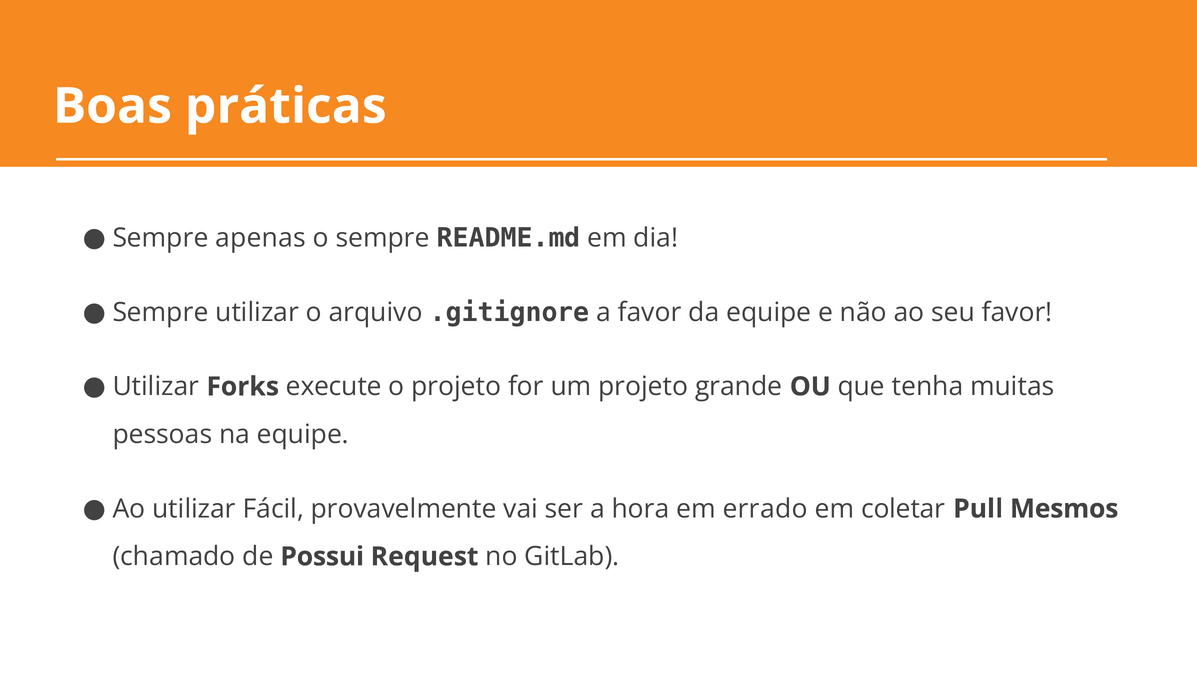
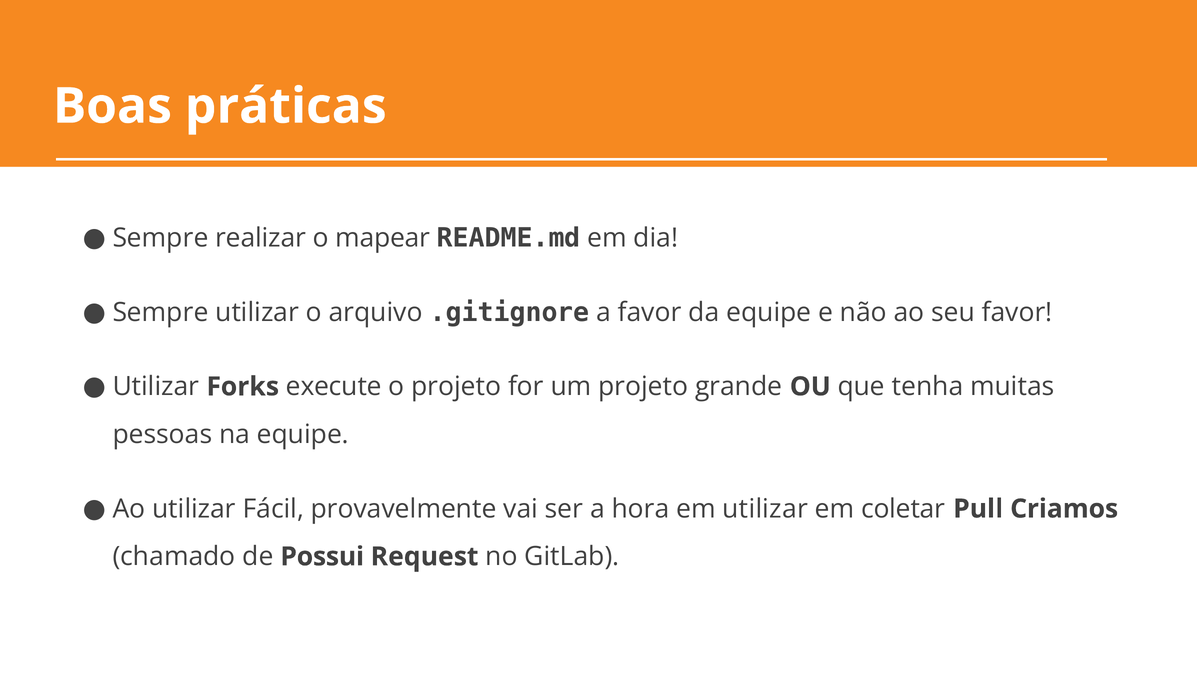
apenas: apenas -> realizar
o sempre: sempre -> mapear
em errado: errado -> utilizar
Mesmos: Mesmos -> Criamos
